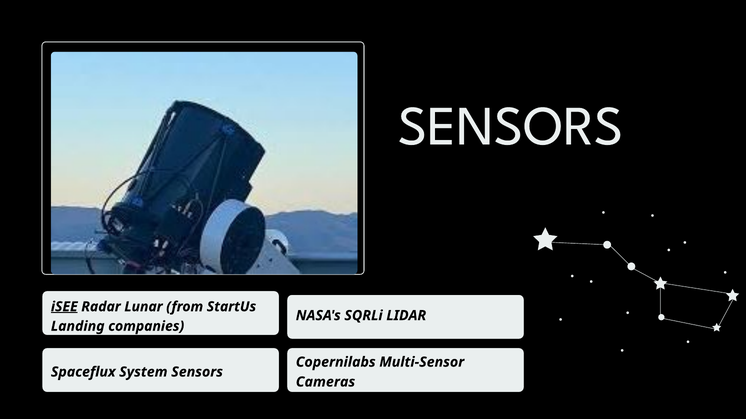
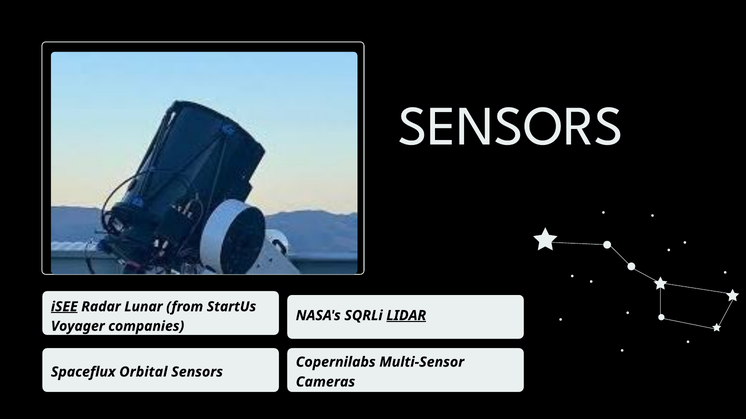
LIDAR underline: none -> present
Landing: Landing -> Voyager
System: System -> Orbital
